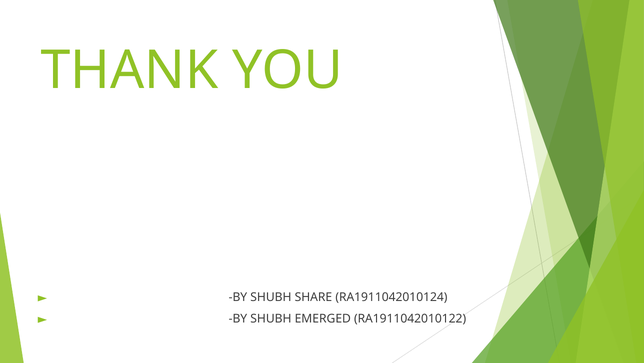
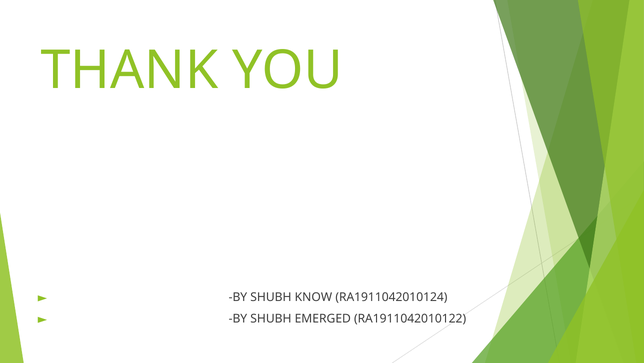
SHARE: SHARE -> KNOW
